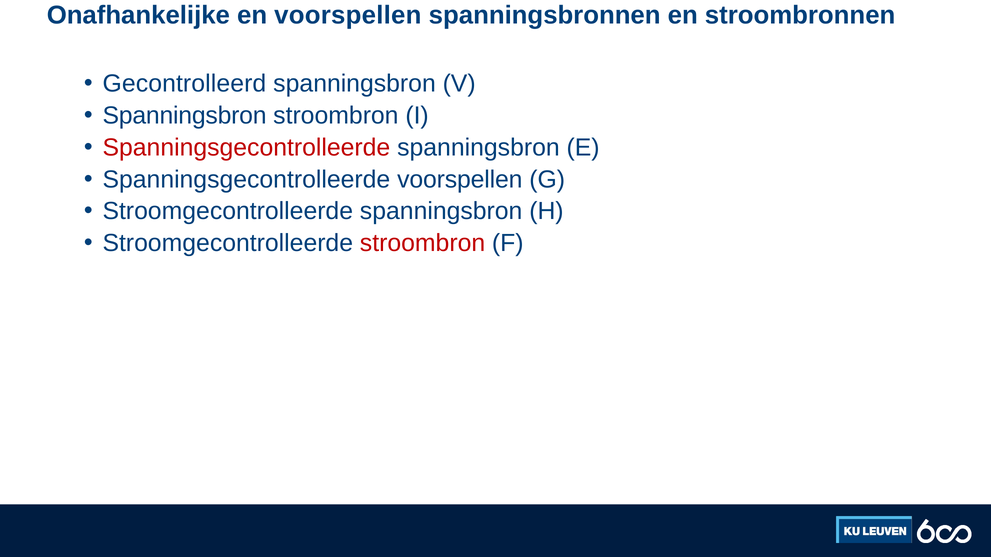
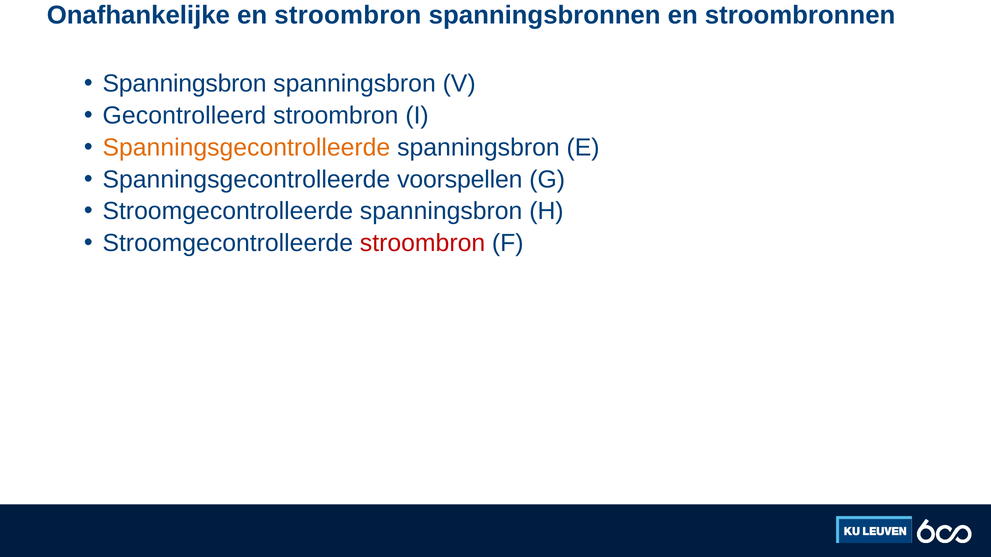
en voorspellen: voorspellen -> stroombron
Gecontrolleerd at (184, 84): Gecontrolleerd -> Spanningsbron
Spanningsbron at (185, 116): Spanningsbron -> Gecontrolleerd
Spanningsgecontrolleerde at (246, 148) colour: red -> orange
